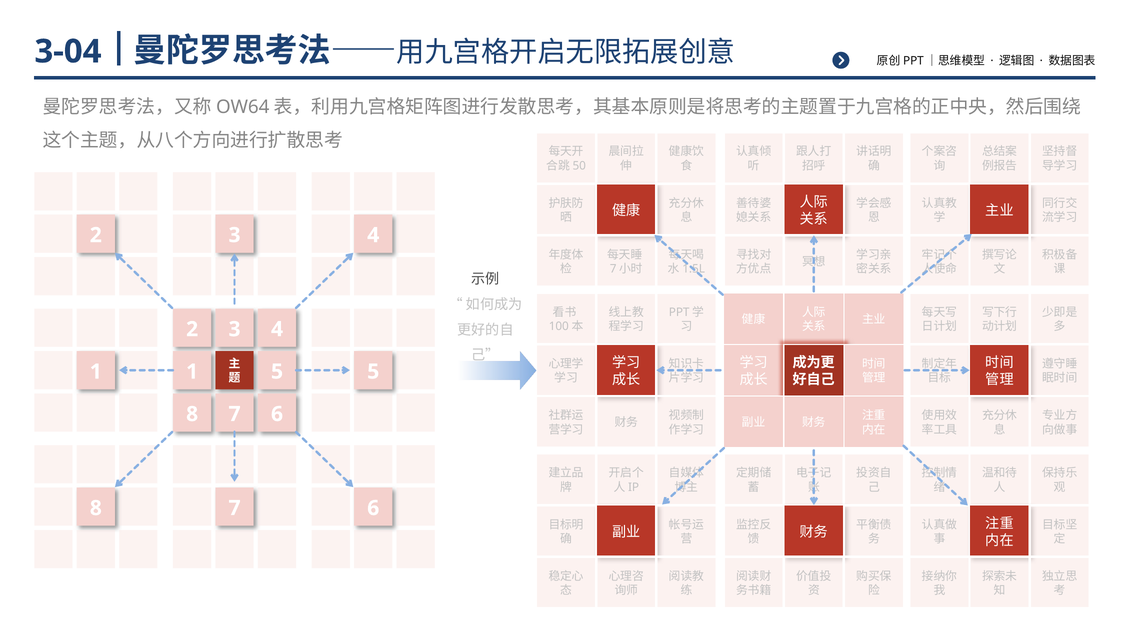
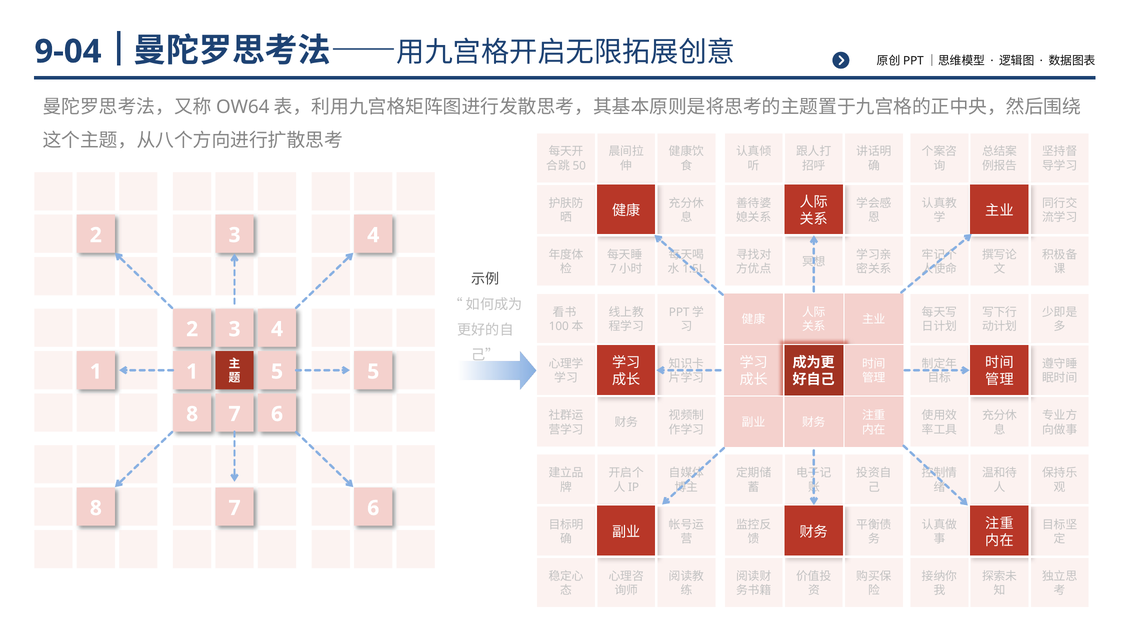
3-04: 3-04 -> 9-04
